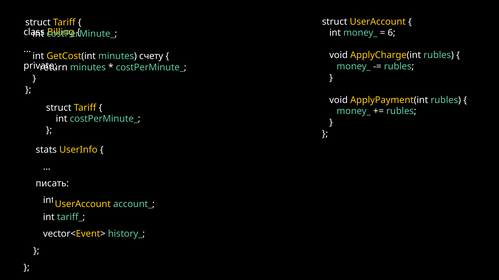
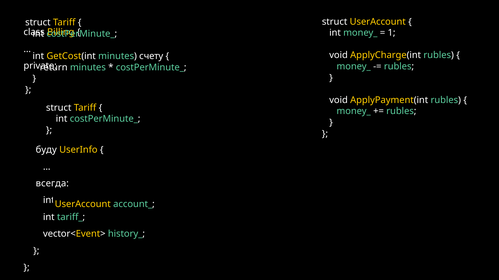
6: 6 -> 1
stats: stats -> буду
писать: писать -> всегда
